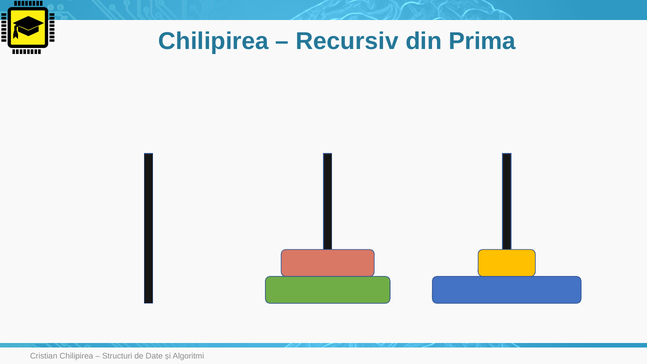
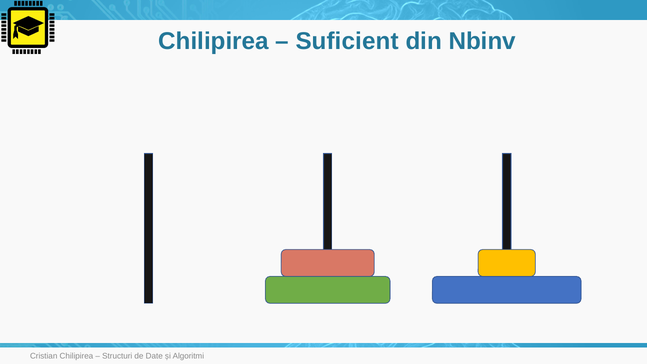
Recursiv: Recursiv -> Suficient
Prima: Prima -> Nbinv
